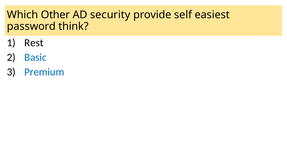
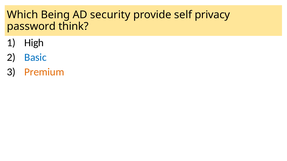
Other: Other -> Being
easiest: easiest -> privacy
Rest: Rest -> High
Premium colour: blue -> orange
